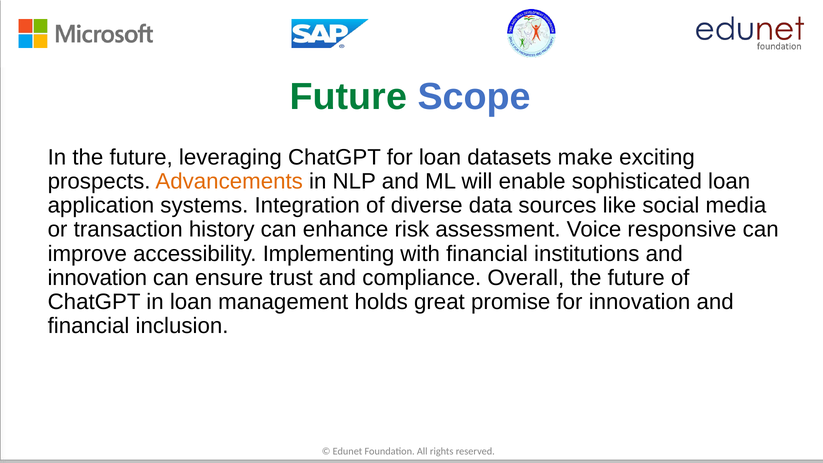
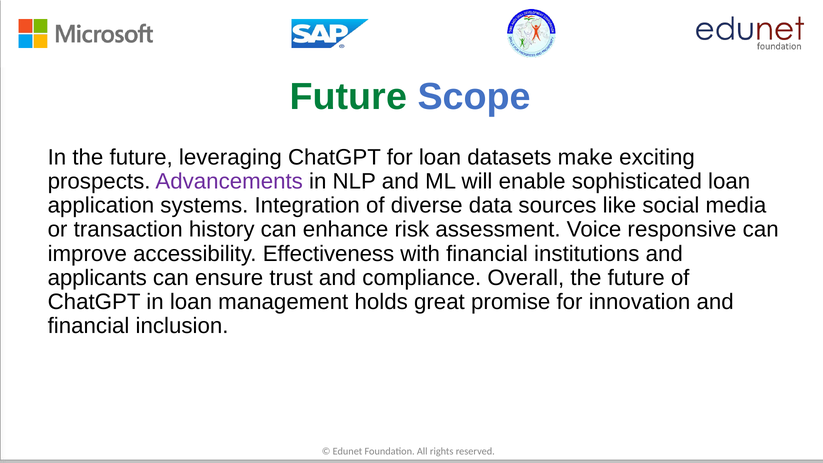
Advancements colour: orange -> purple
Implementing: Implementing -> Effectiveness
innovation at (97, 278): innovation -> applicants
